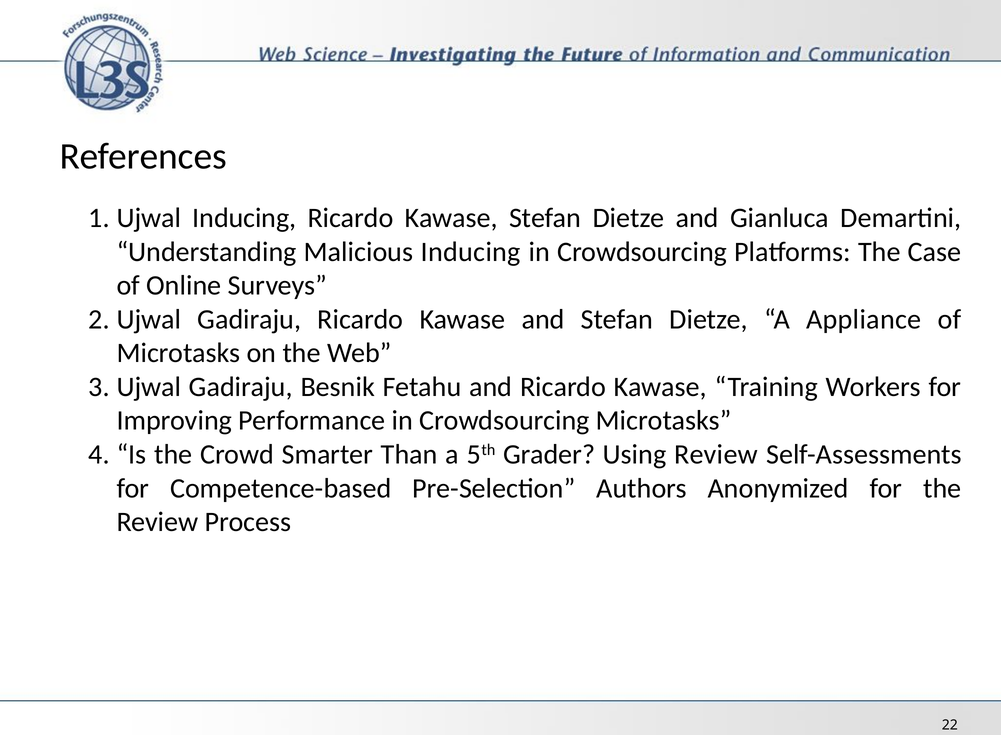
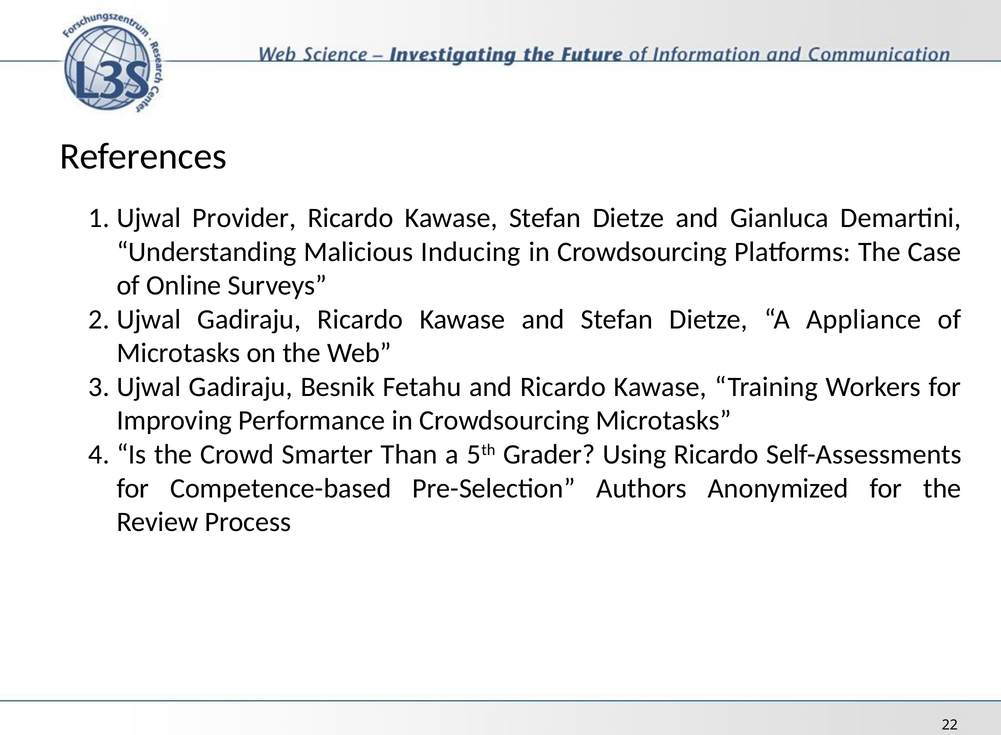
Inducing at (244, 218): Inducing -> Provider
Using Review: Review -> Ricardo
